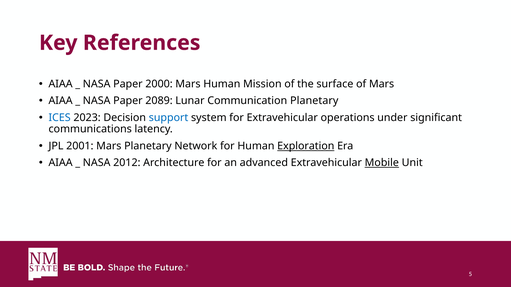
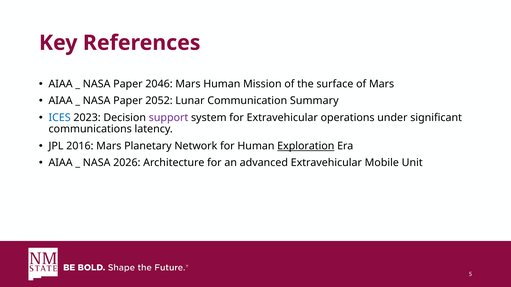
2000: 2000 -> 2046
2089: 2089 -> 2052
Communication Planetary: Planetary -> Summary
support colour: blue -> purple
2001: 2001 -> 2016
2012: 2012 -> 2026
Mobile underline: present -> none
